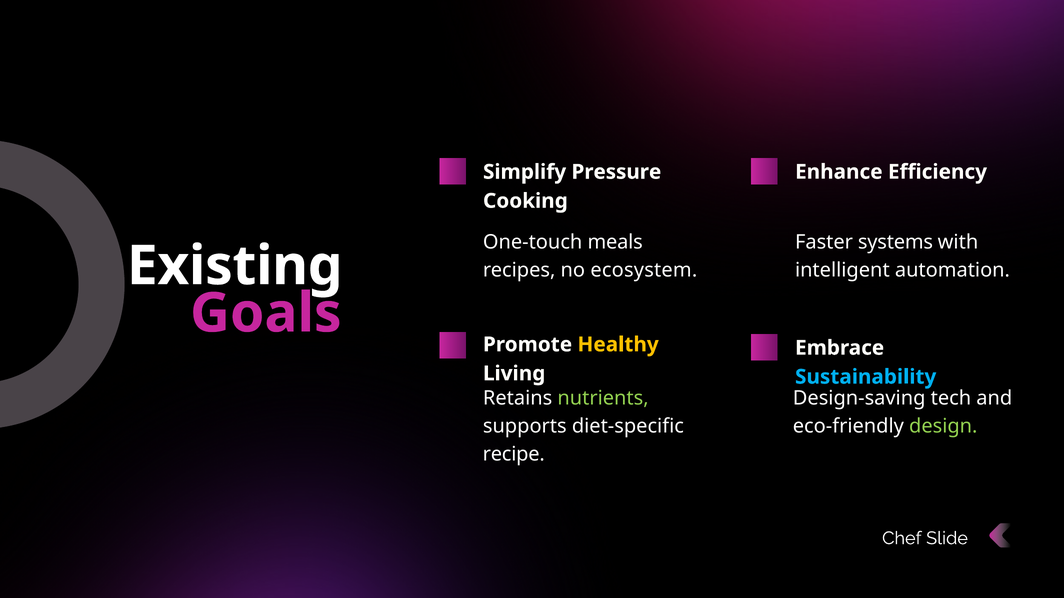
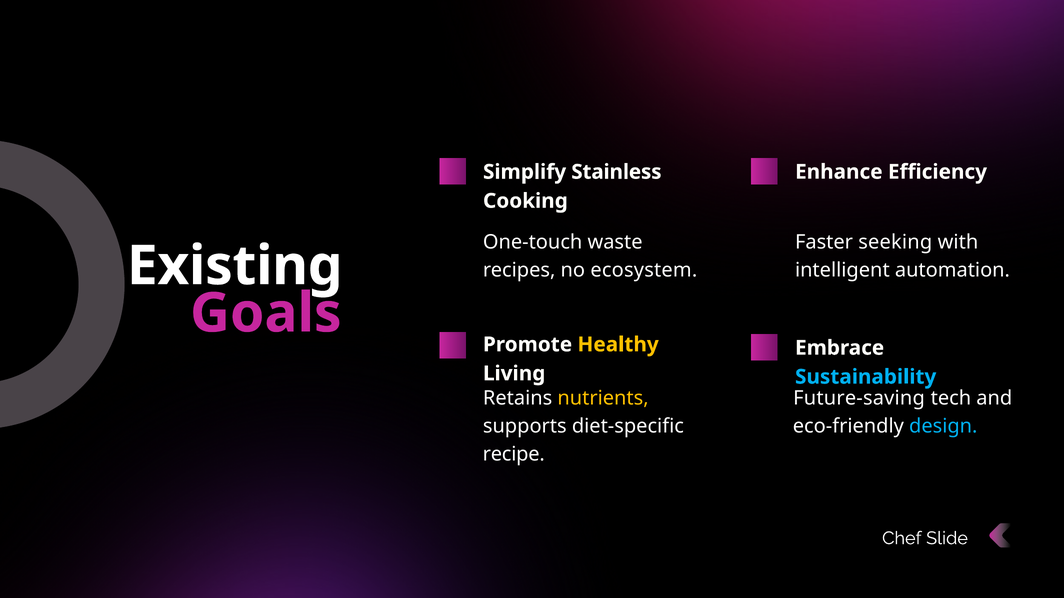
Pressure: Pressure -> Stainless
meals: meals -> waste
systems: systems -> seeking
nutrients colour: light green -> yellow
Design-saving: Design-saving -> Future-saving
design colour: light green -> light blue
